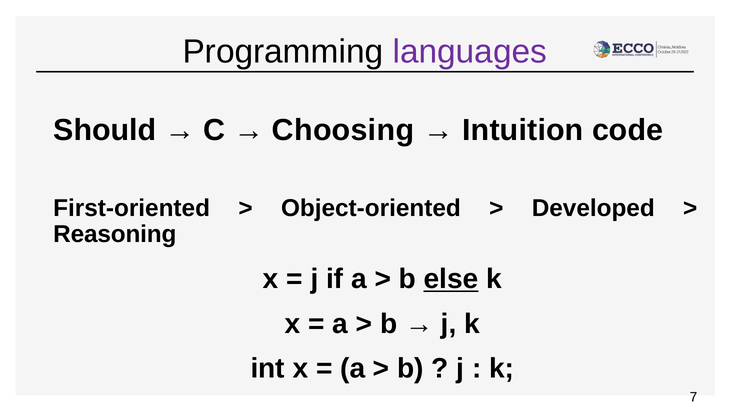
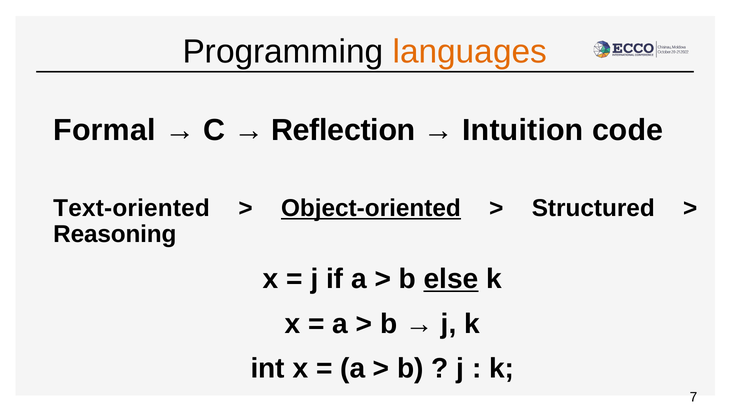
languages colour: purple -> orange
Should: Should -> Formal
Choosing: Choosing -> Reflection
First-oriented: First-oriented -> Text-oriented
Object-oriented underline: none -> present
Developed: Developed -> Structured
